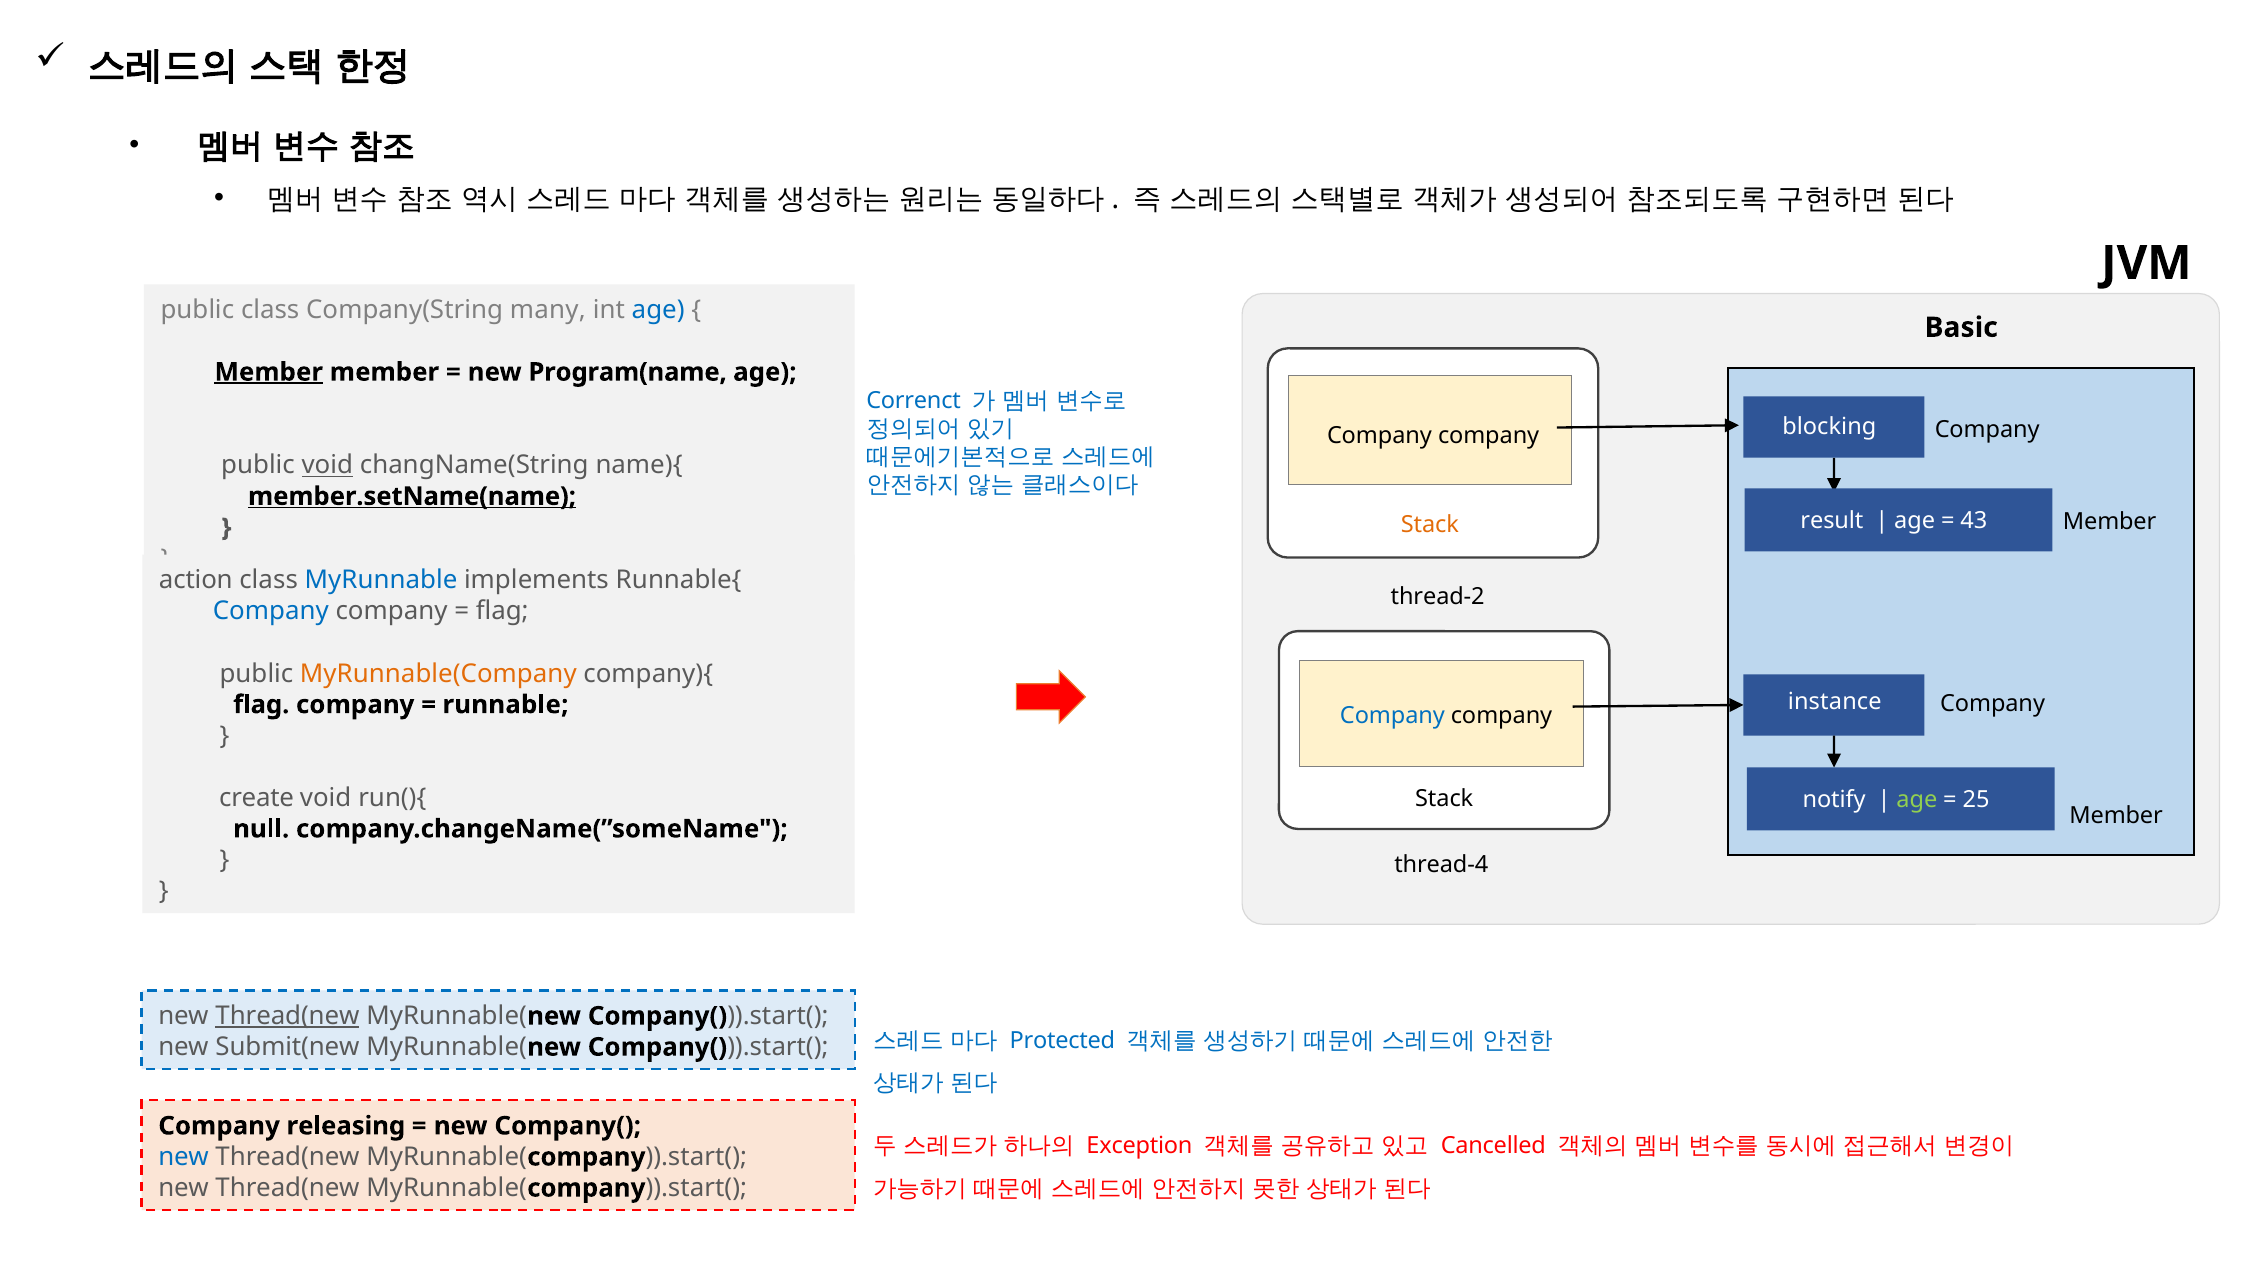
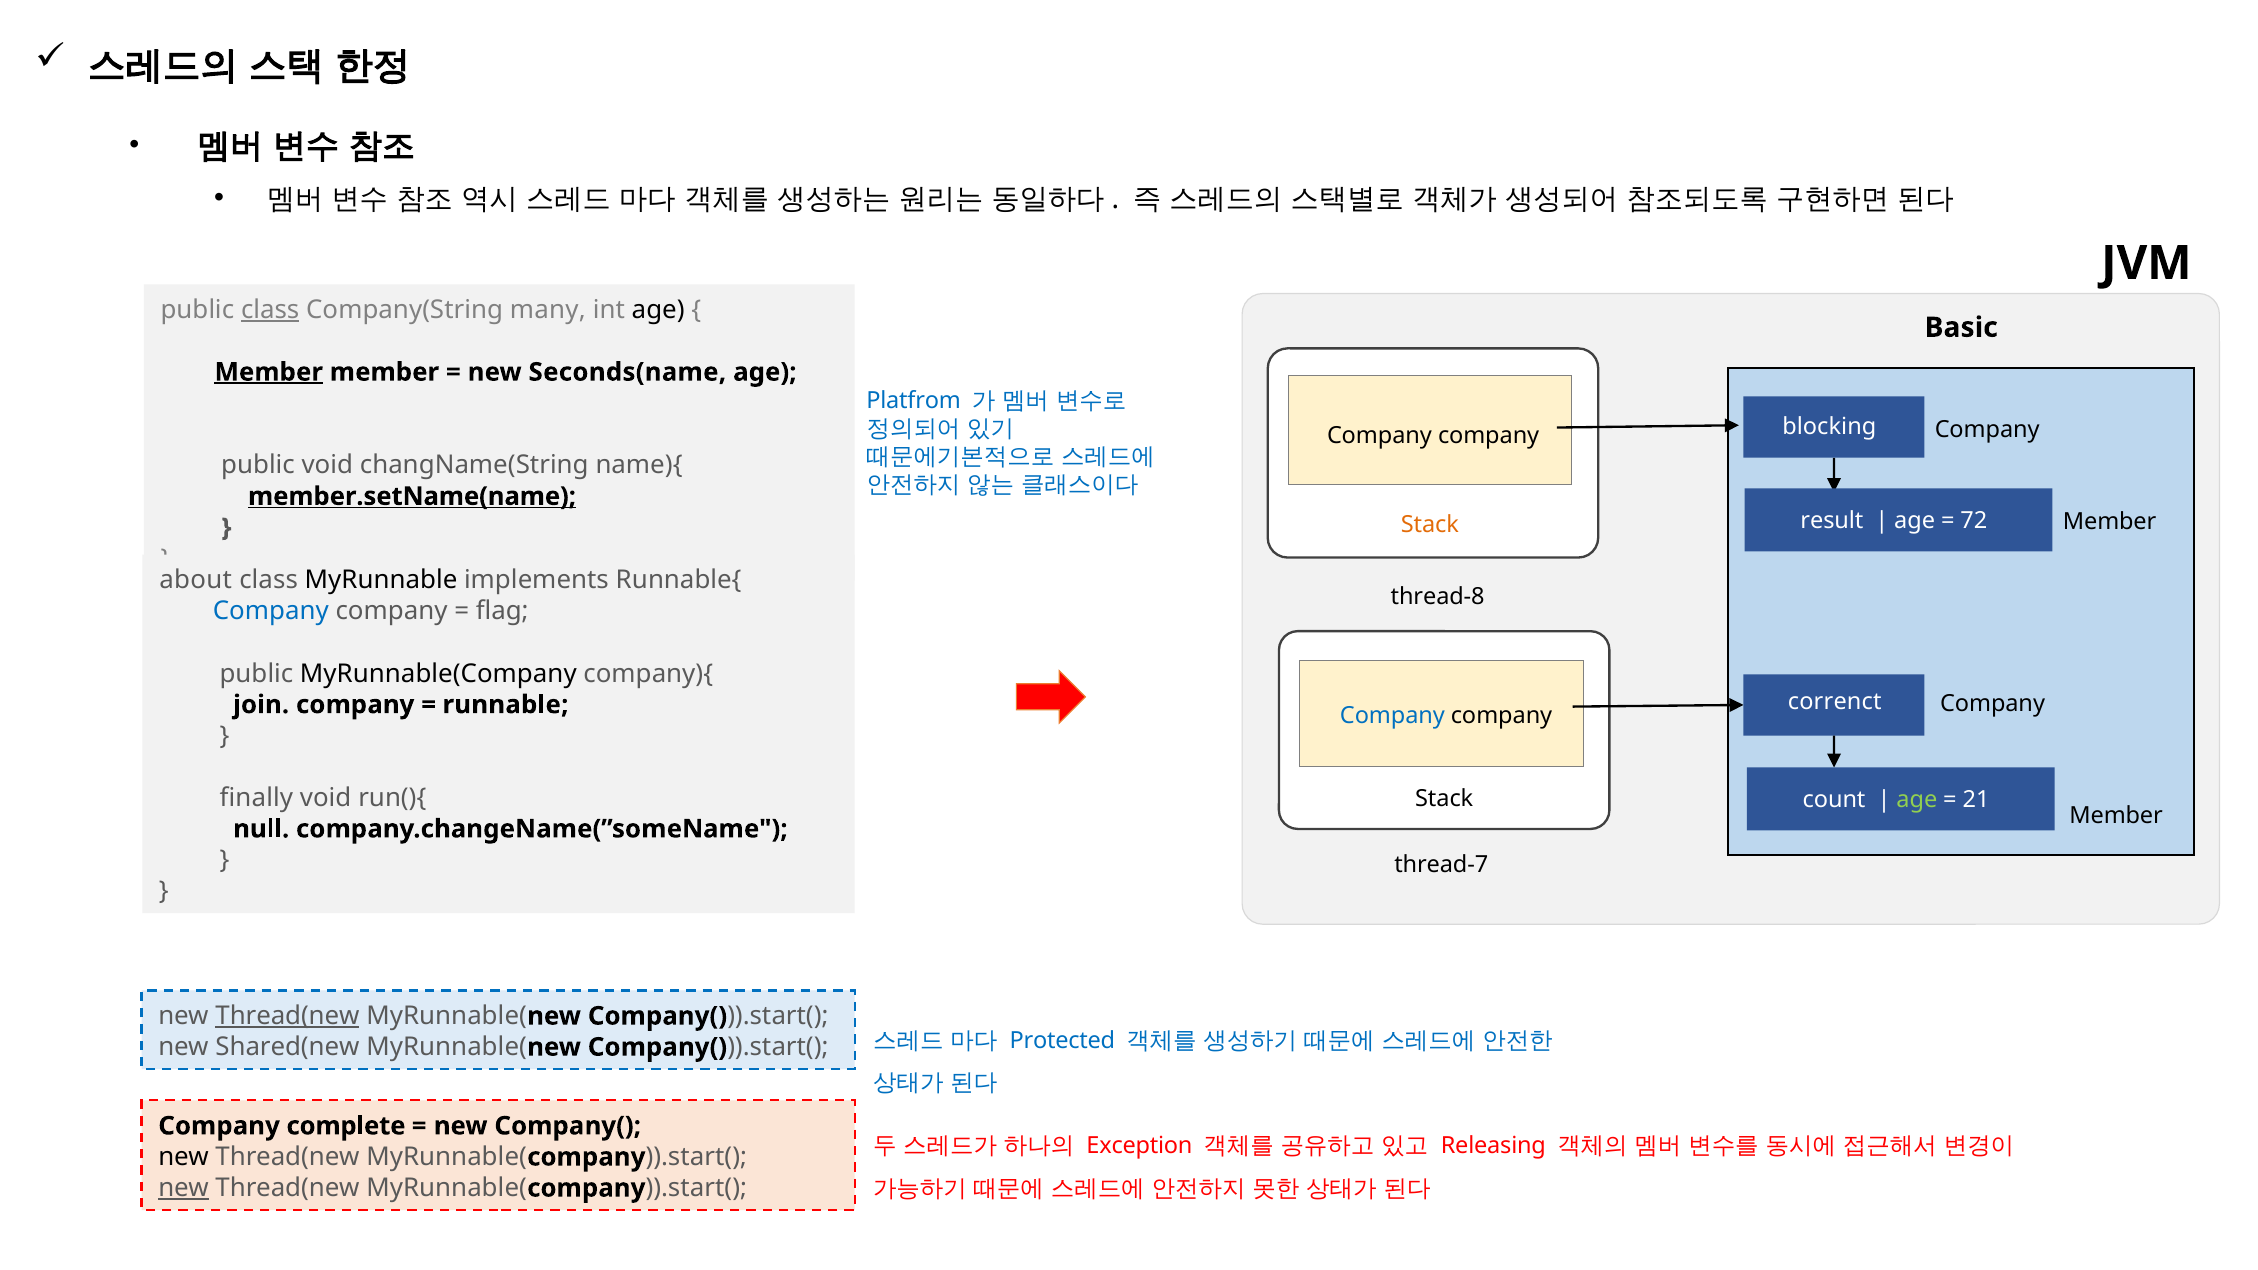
class at (270, 310) underline: none -> present
age at (658, 310) colour: blue -> black
Program(name: Program(name -> Seconds(name
Correnct: Correnct -> Platfrom
void at (327, 465) underline: present -> none
43: 43 -> 72
action: action -> about
MyRunnable colour: blue -> black
thread-2: thread-2 -> thread-8
MyRunnable(Company colour: orange -> black
instance: instance -> correnct
flag at (261, 705): flag -> join
create: create -> finally
notify: notify -> count
25: 25 -> 21
thread-4: thread-4 -> thread-7
Submit(new: Submit(new -> Shared(new
releasing: releasing -> complete
Cancelled: Cancelled -> Releasing
new at (184, 1157) colour: blue -> black
new at (184, 1188) underline: none -> present
